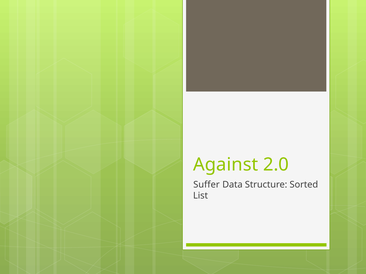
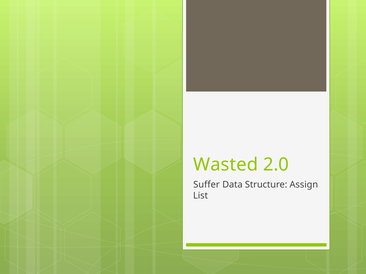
Against: Against -> Wasted
Sorted: Sorted -> Assign
